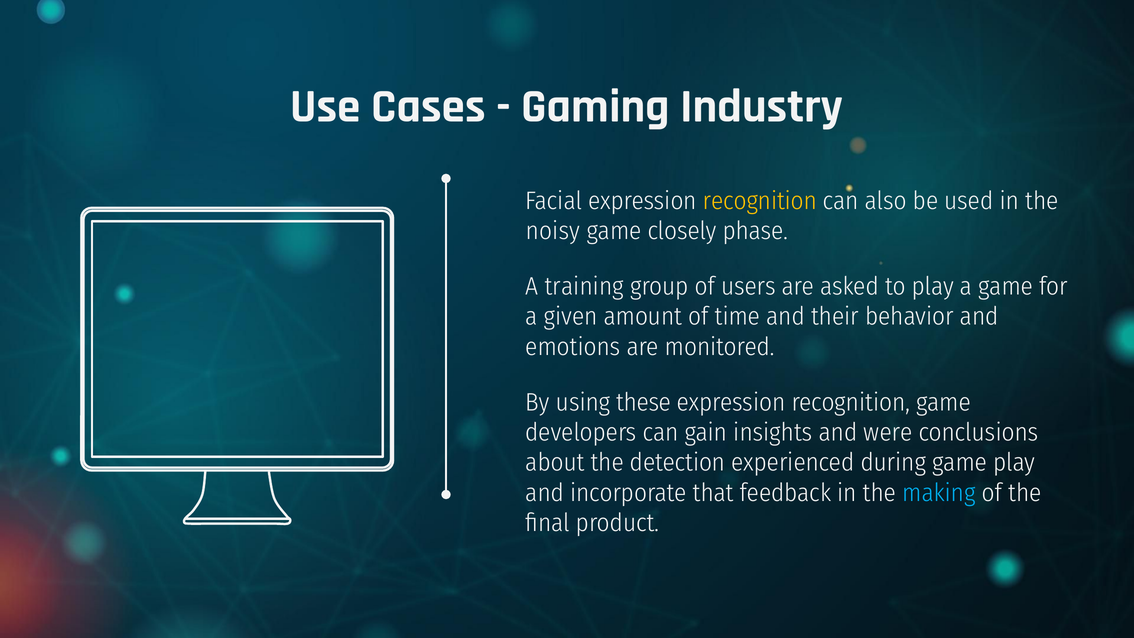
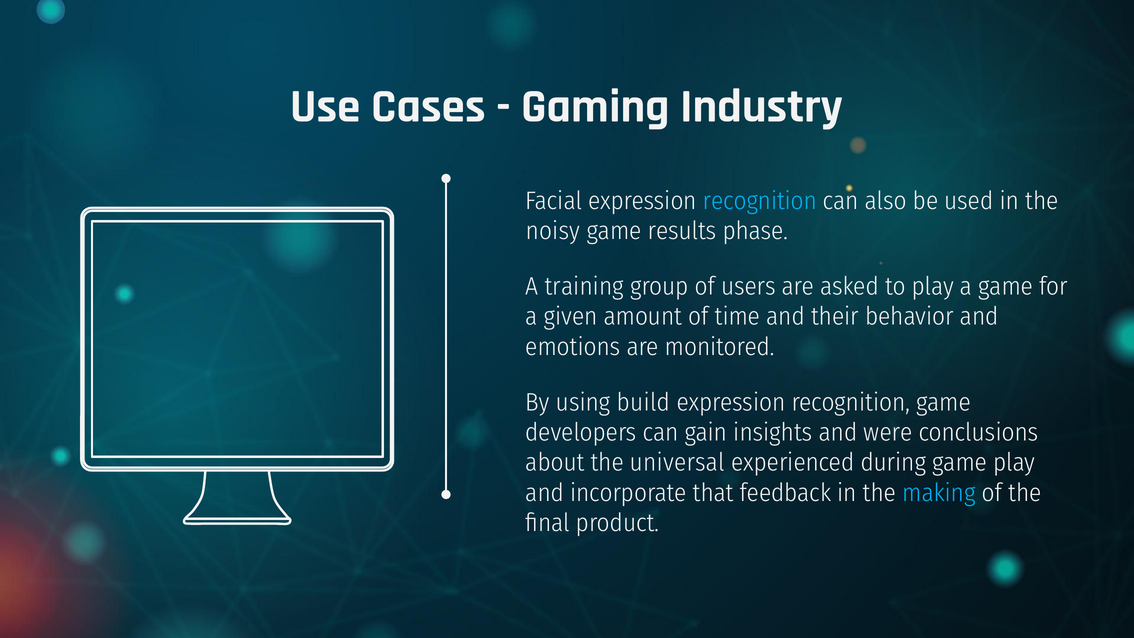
recognition at (760, 201) colour: yellow -> light blue
closely: closely -> results
these: these -> build
detection: detection -> universal
